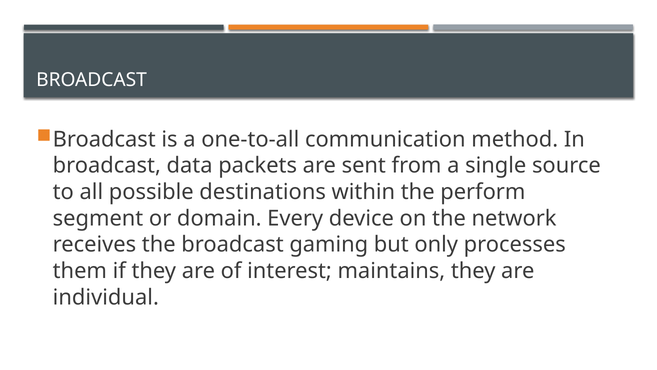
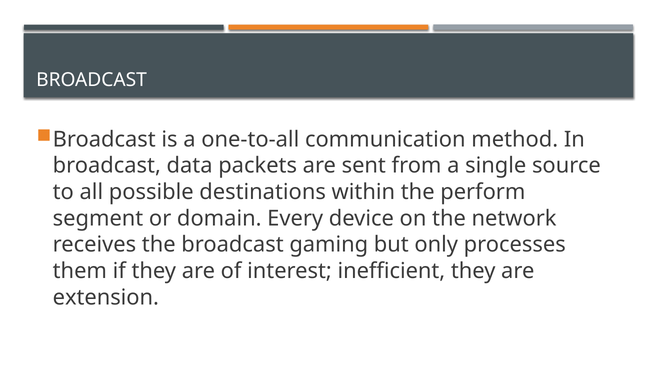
maintains: maintains -> inefficient
individual: individual -> extension
